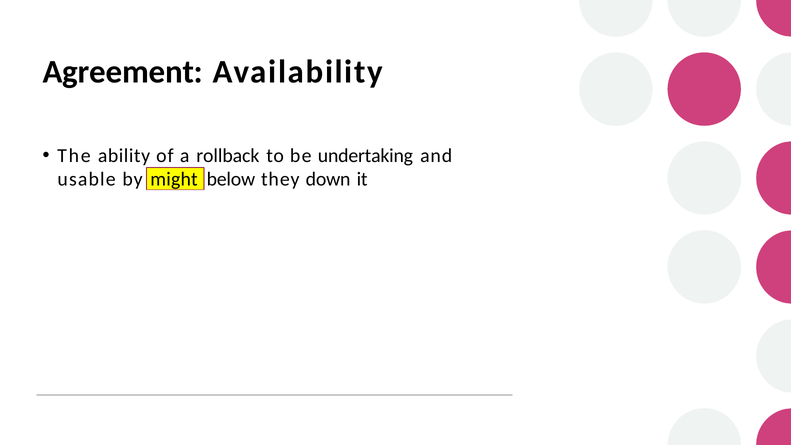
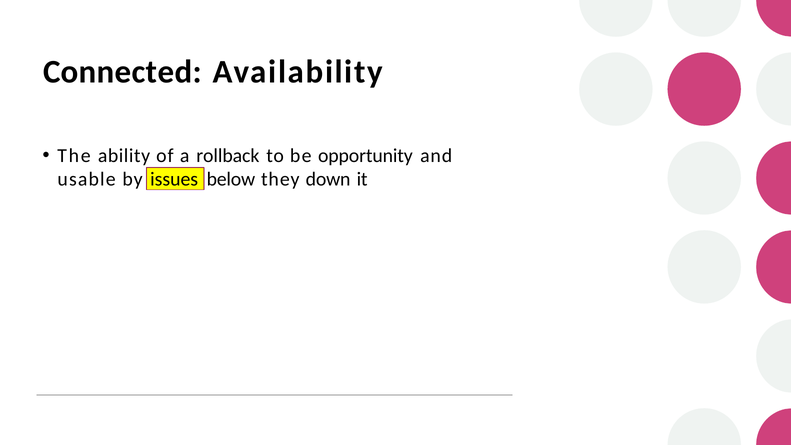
Agreement: Agreement -> Connected
undertaking: undertaking -> opportunity
might: might -> issues
